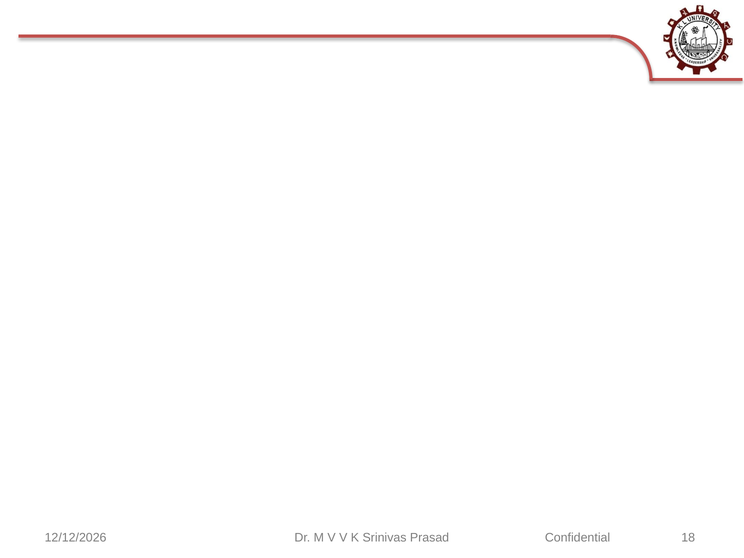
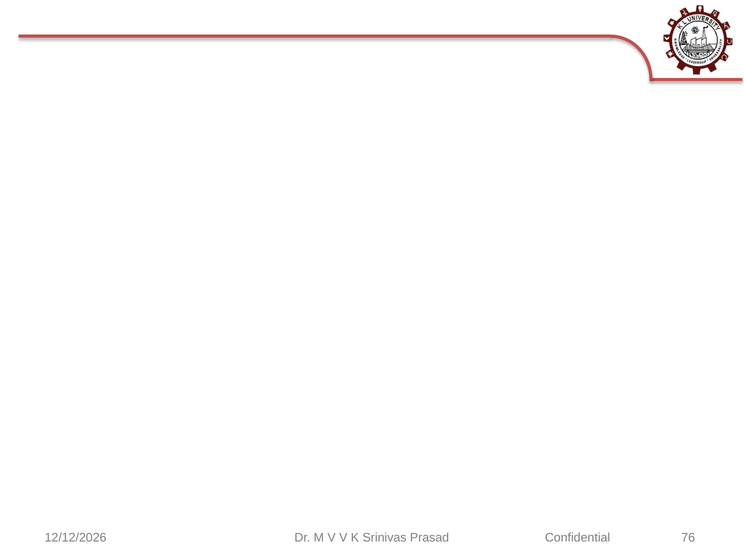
18: 18 -> 76
